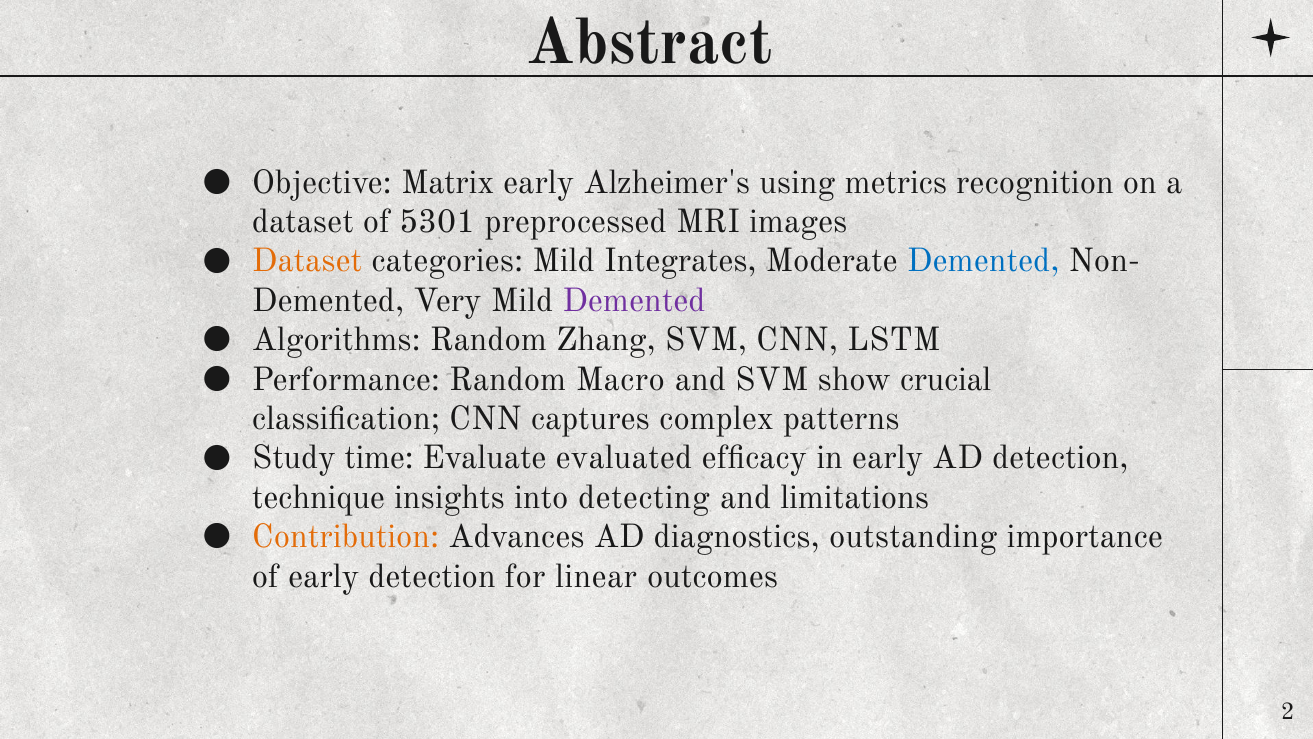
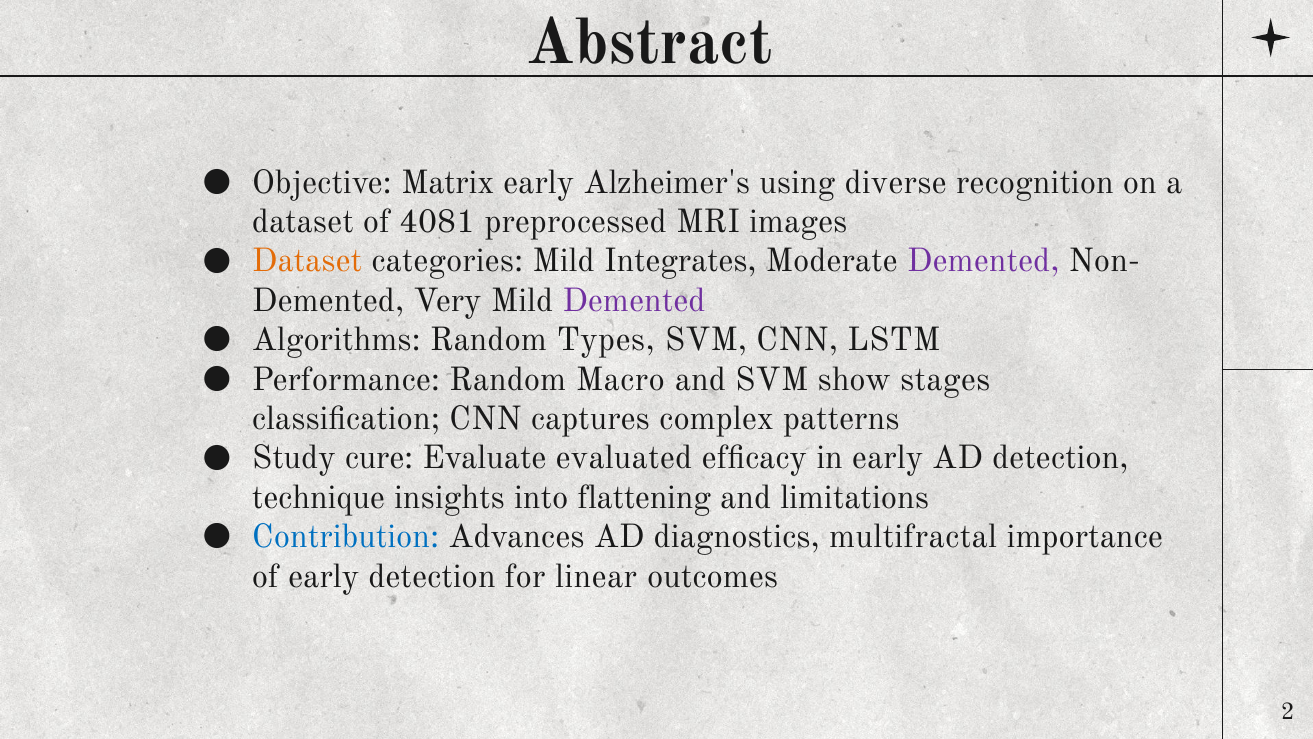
metrics: metrics -> diverse
5301: 5301 -> 4081
Demented at (983, 261) colour: blue -> purple
Zhang: Zhang -> Types
crucial: crucial -> stages
time: time -> cure
detecting: detecting -> flattening
Contribution colour: orange -> blue
outstanding: outstanding -> multifractal
